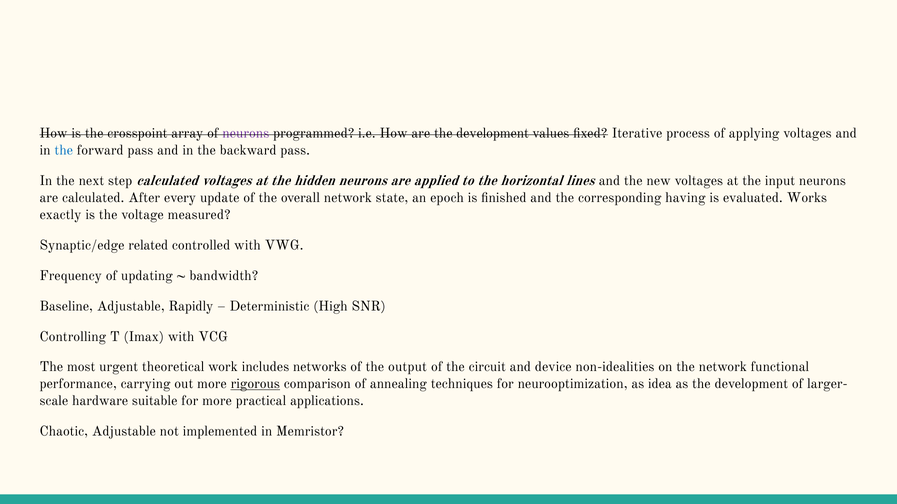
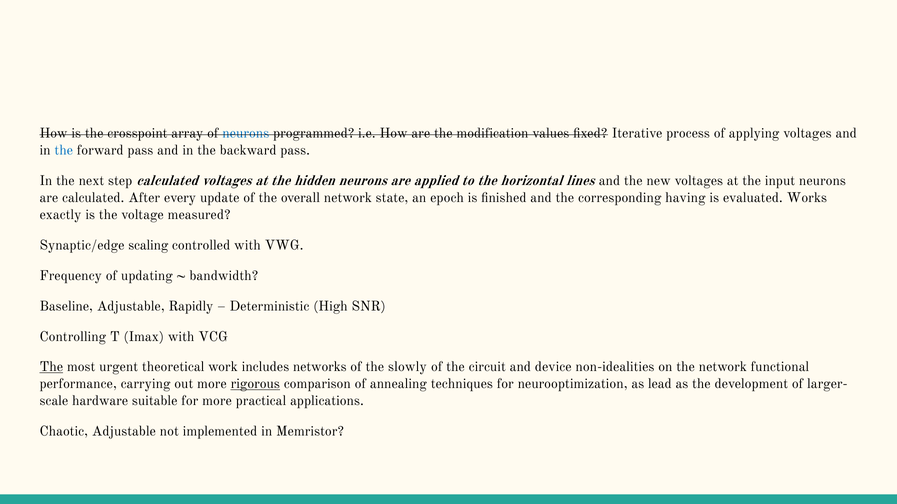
neurons at (246, 134) colour: purple -> blue
are the development: development -> modification
related: related -> scaling
The at (51, 367) underline: none -> present
output: output -> slowly
idea: idea -> lead
